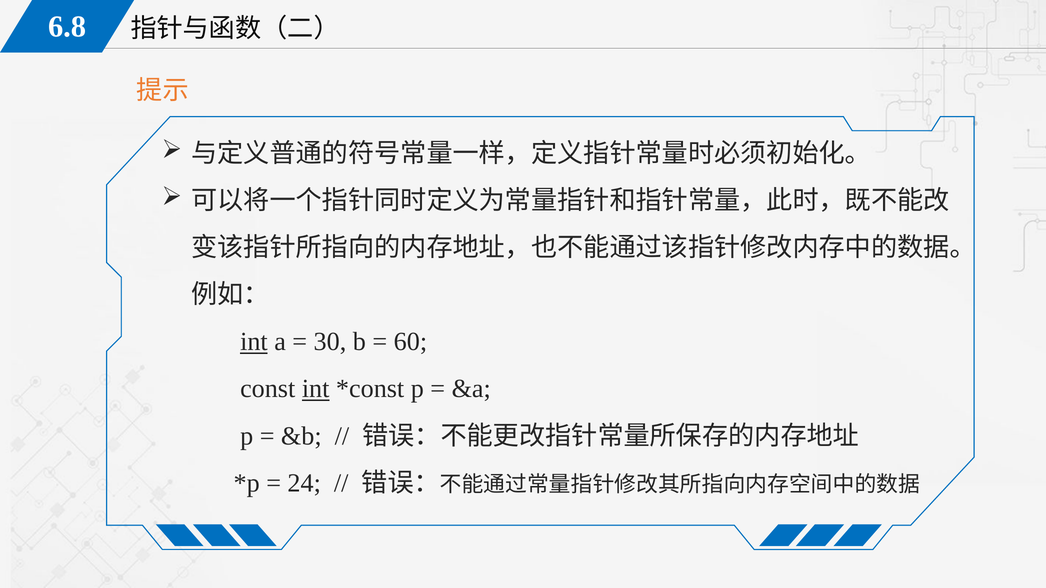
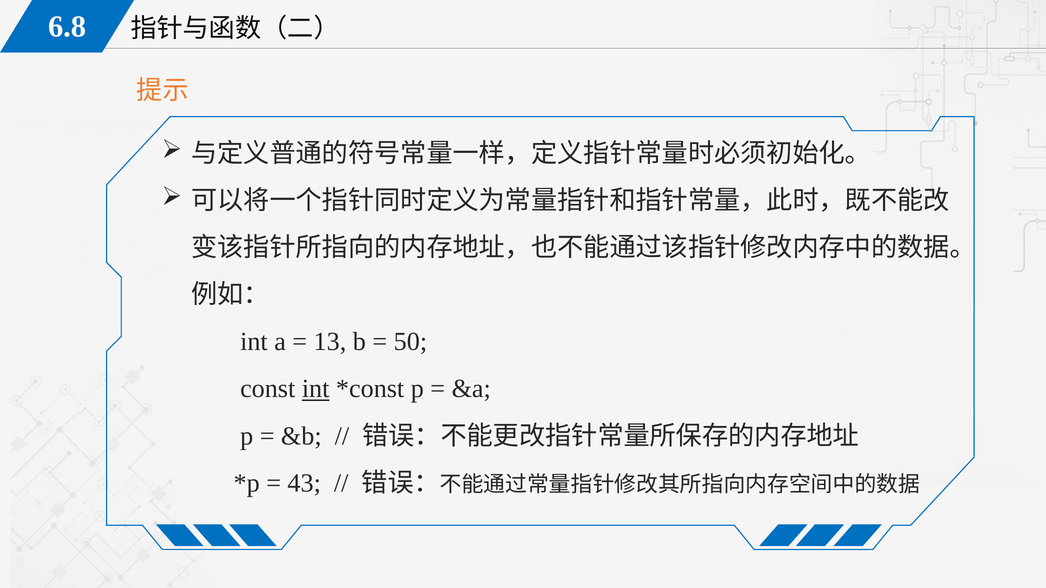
int at (254, 342) underline: present -> none
30: 30 -> 13
60: 60 -> 50
24: 24 -> 43
